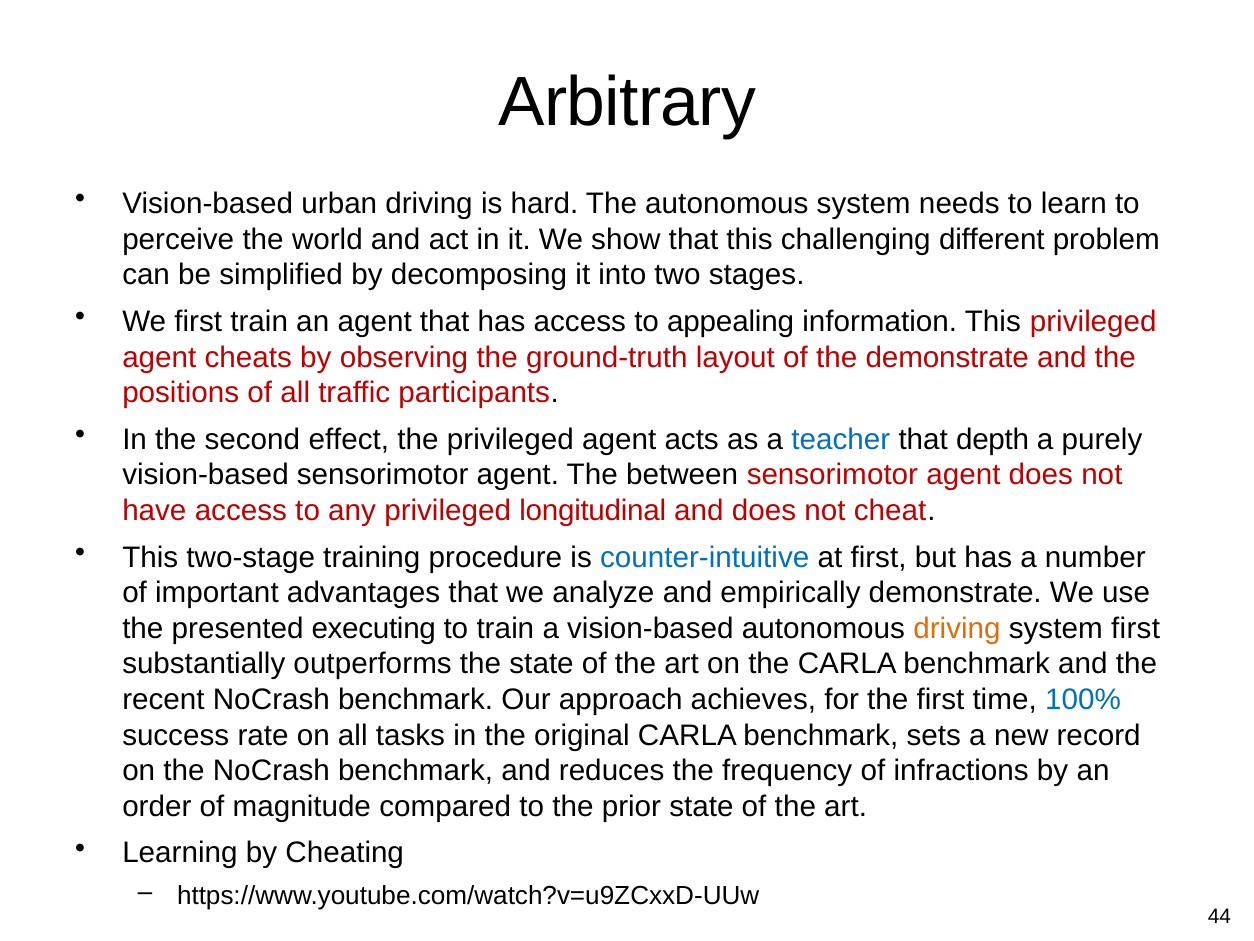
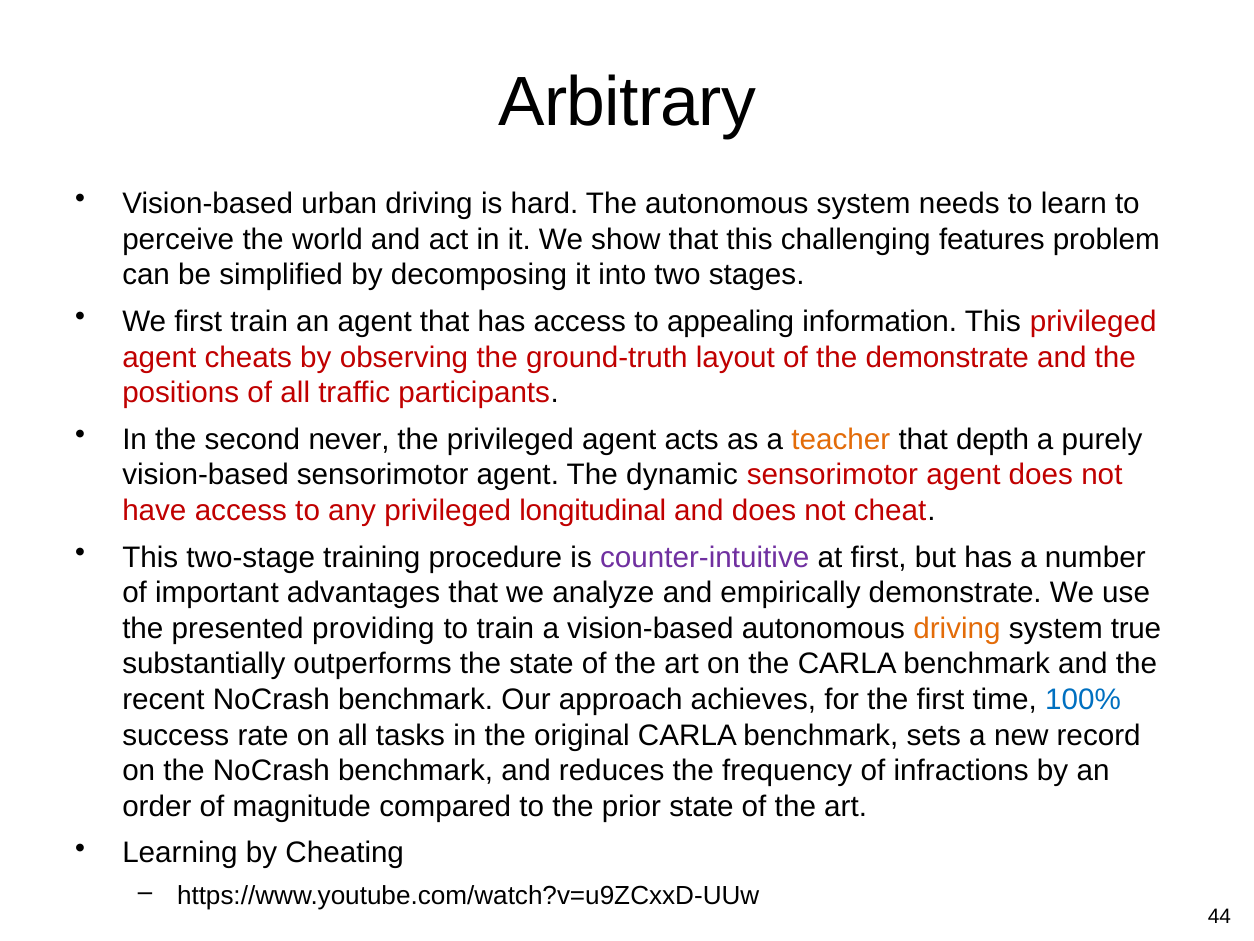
different: different -> features
effect: effect -> never
teacher colour: blue -> orange
between: between -> dynamic
counter-intuitive colour: blue -> purple
executing: executing -> providing
system first: first -> true
